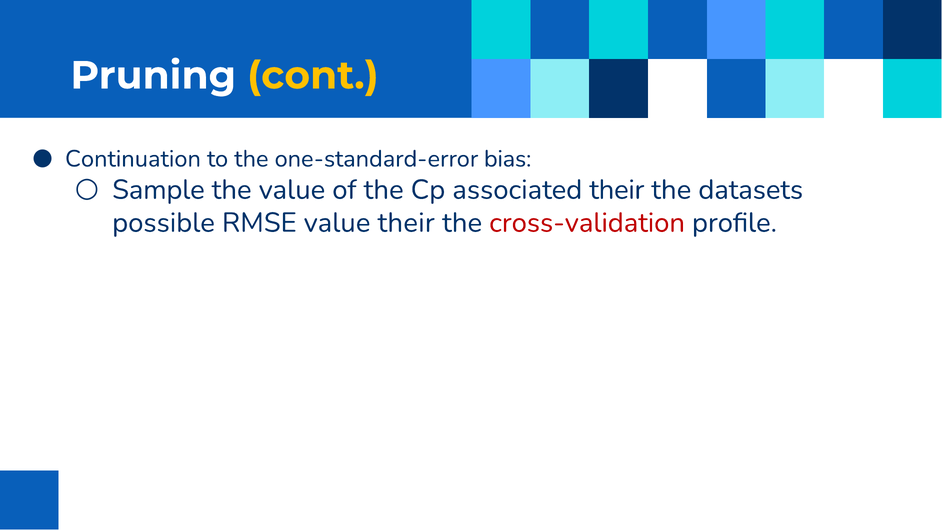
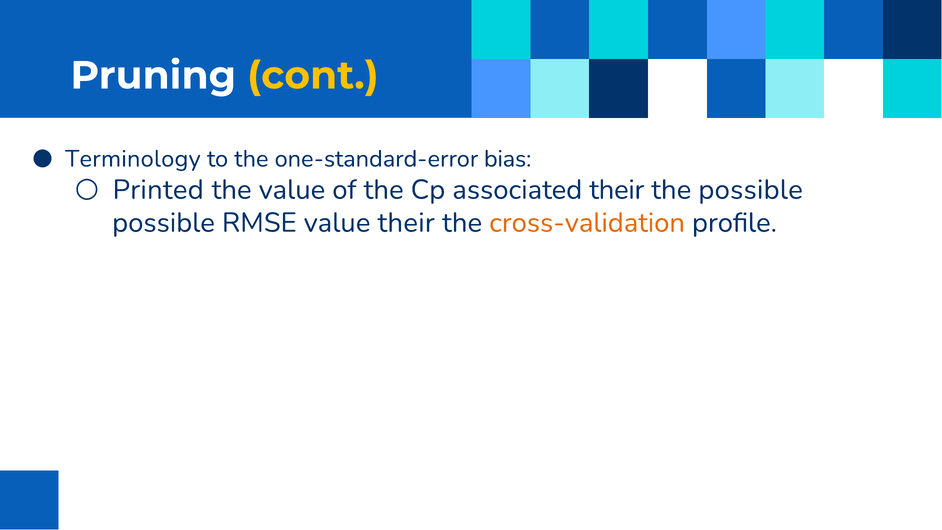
Continuation: Continuation -> Terminology
Sample: Sample -> Printed
the datasets: datasets -> possible
cross-validation colour: red -> orange
